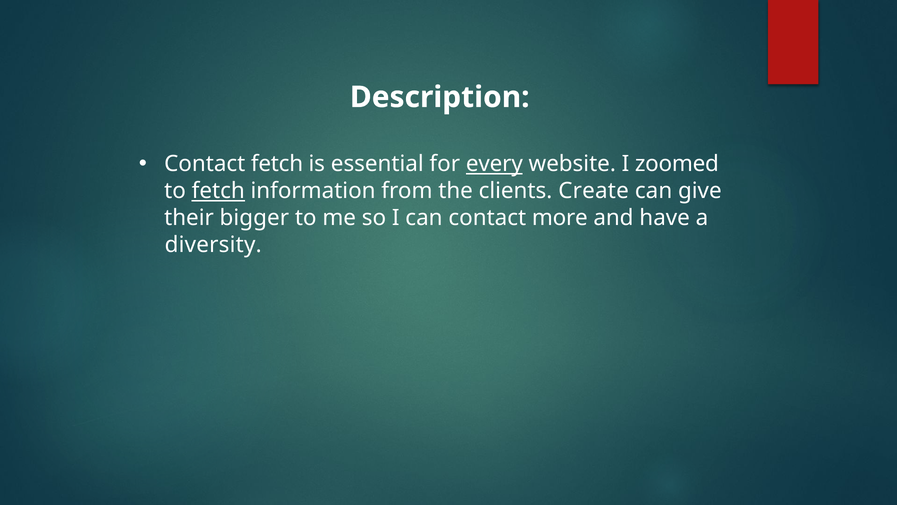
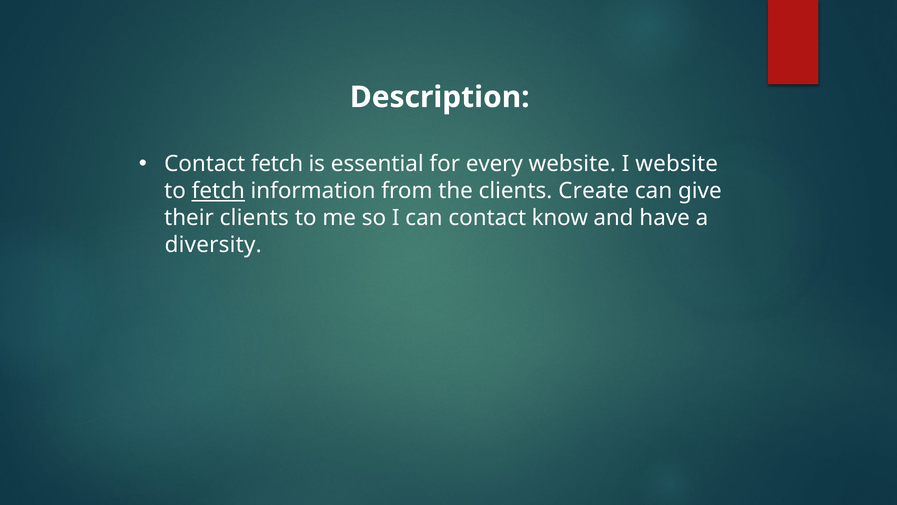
every underline: present -> none
I zoomed: zoomed -> website
their bigger: bigger -> clients
more: more -> know
